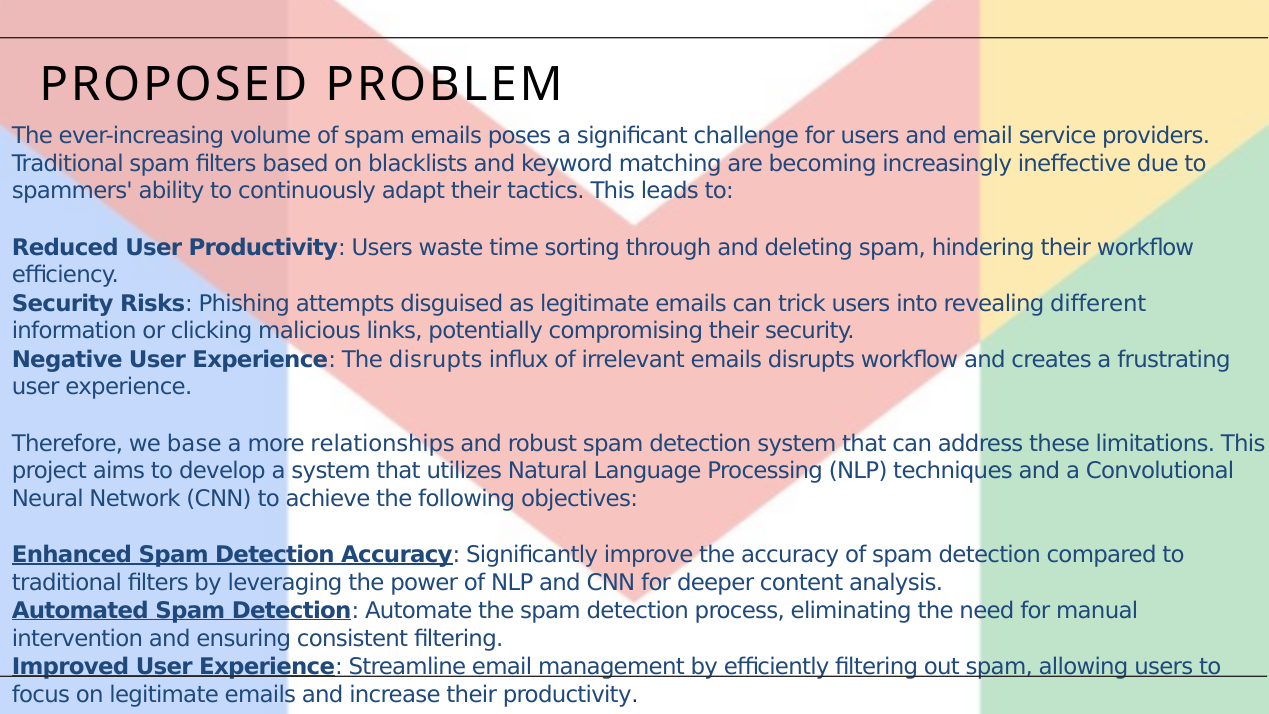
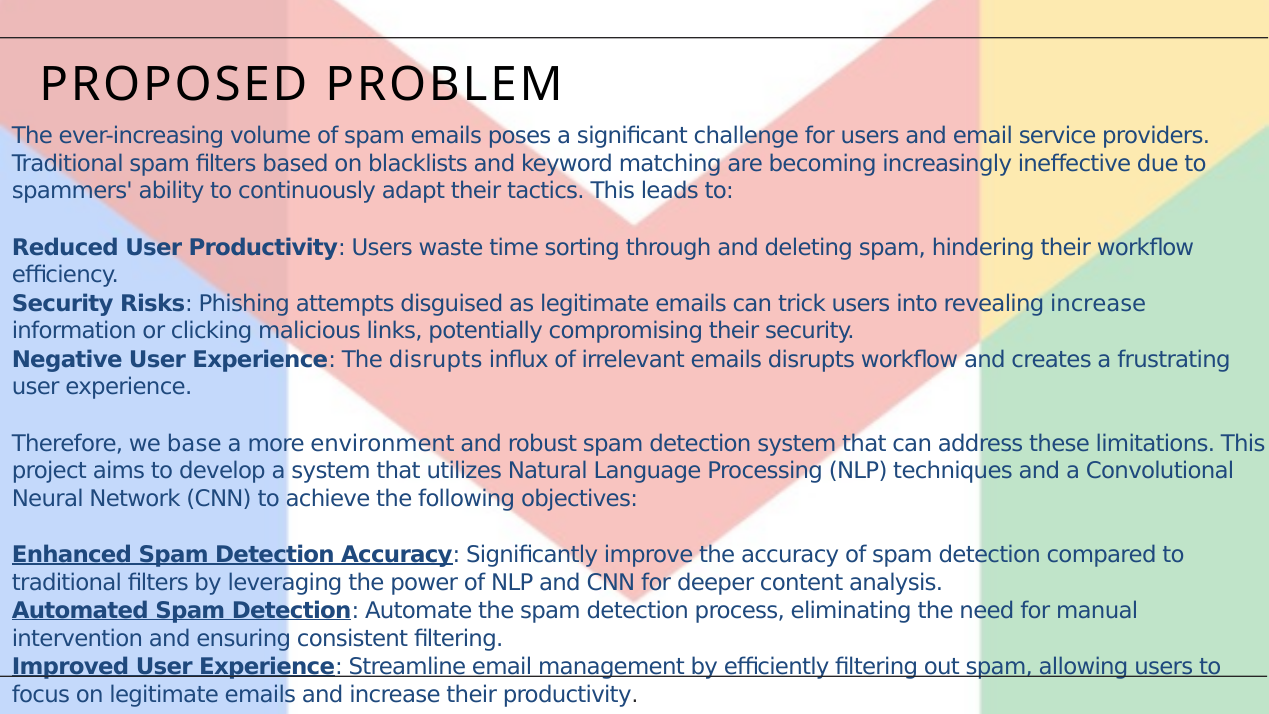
revealing different: different -> increase
relationships: relationships -> environment
